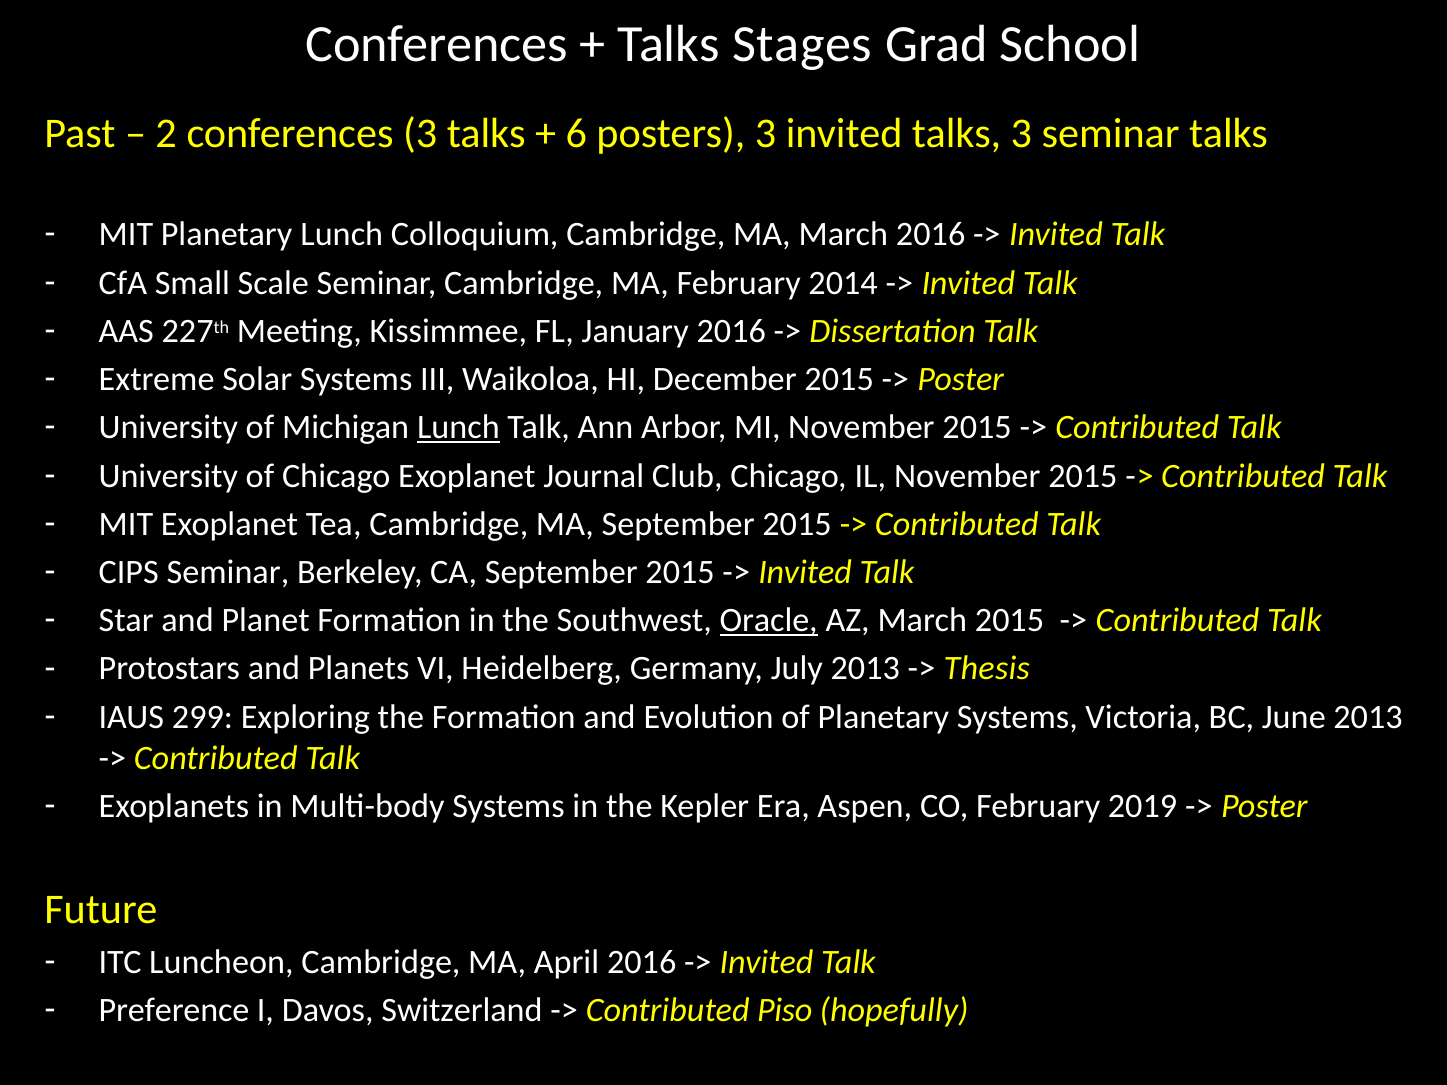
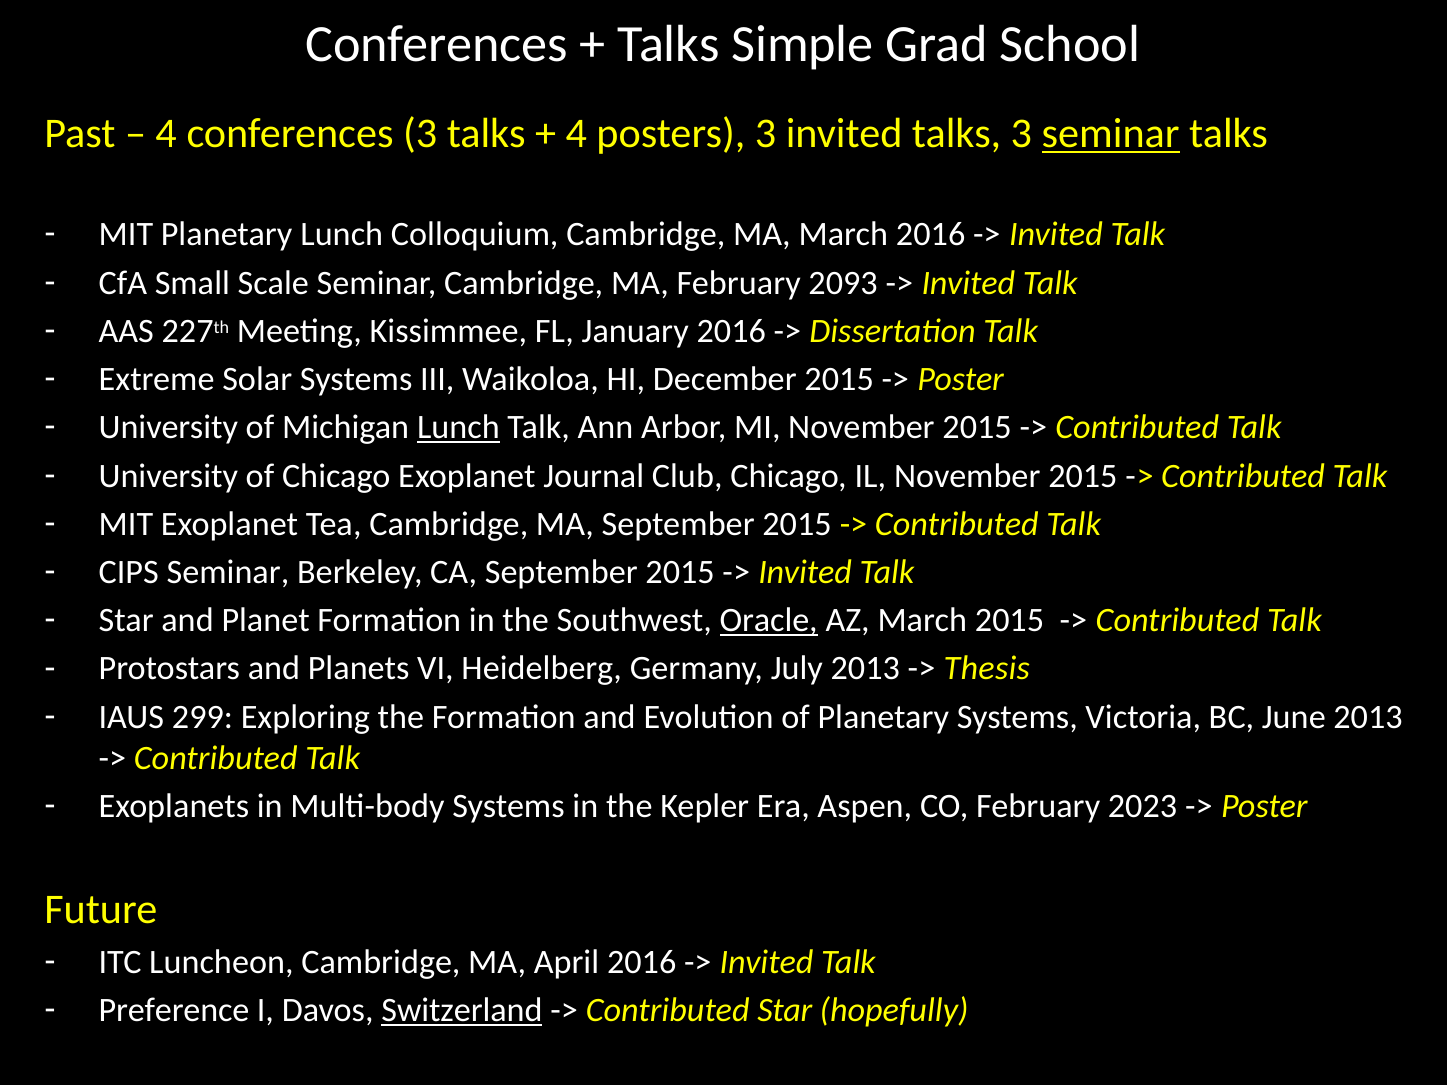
Stages: Stages -> Simple
2 at (166, 134): 2 -> 4
6 at (576, 134): 6 -> 4
seminar at (1111, 134) underline: none -> present
2014: 2014 -> 2093
2019: 2019 -> 2023
Switzerland underline: none -> present
Contributed Piso: Piso -> Star
